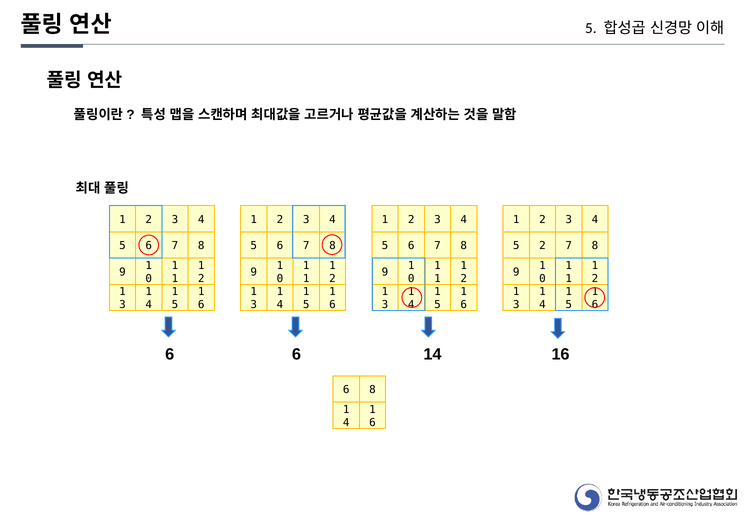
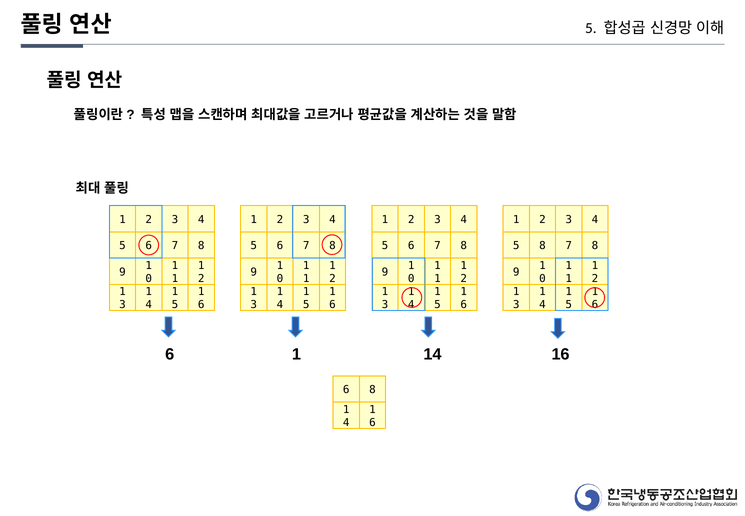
5 2: 2 -> 8
6 at (297, 354): 6 -> 1
